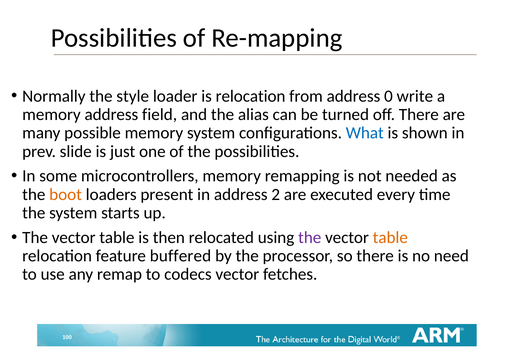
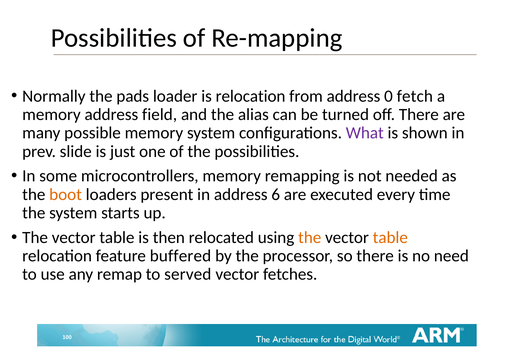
style: style -> pads
write: write -> fetch
What colour: blue -> purple
2: 2 -> 6
the at (310, 238) colour: purple -> orange
codecs: codecs -> served
